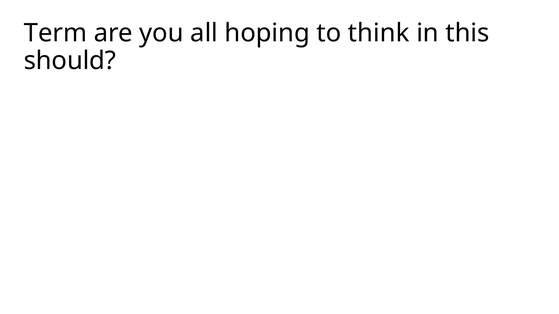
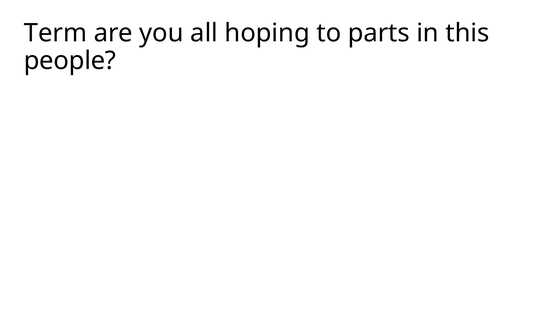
think: think -> parts
should: should -> people
